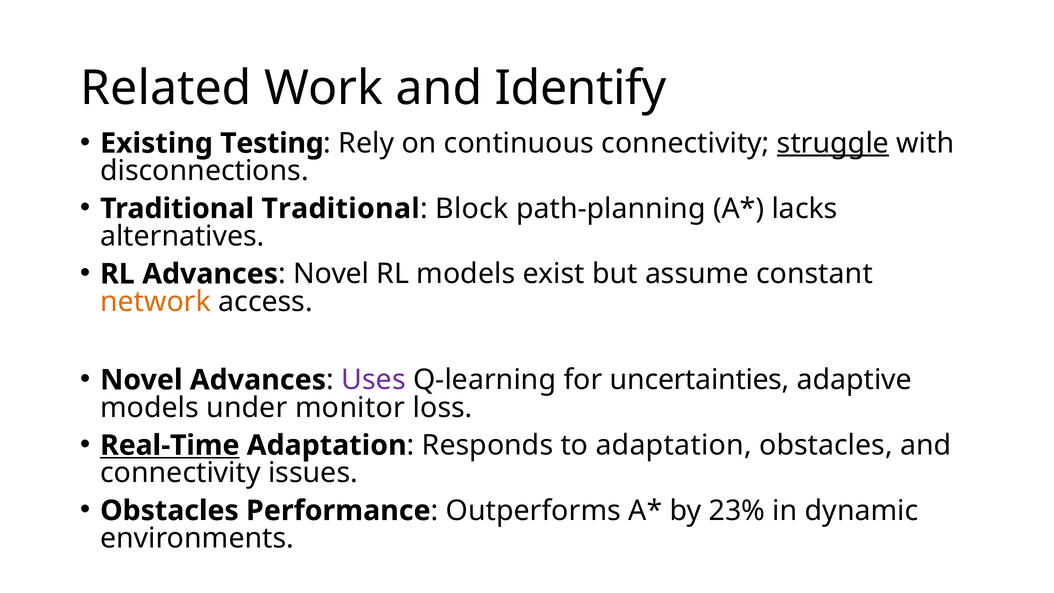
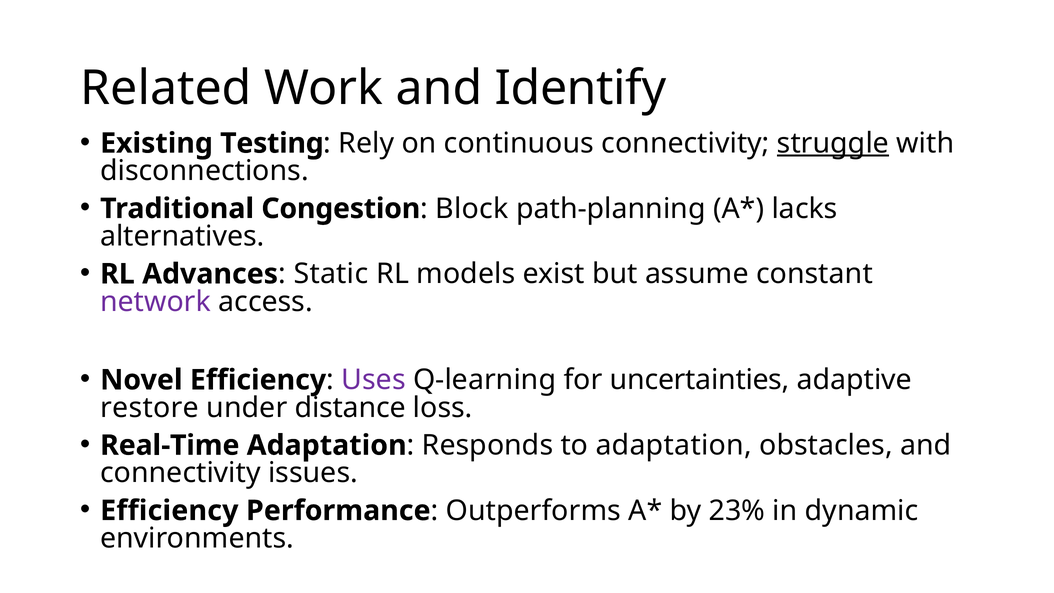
Traditional Traditional: Traditional -> Congestion
Novel at (331, 274): Novel -> Static
network colour: orange -> purple
Novel Advances: Advances -> Efficiency
models at (150, 408): models -> restore
monitor: monitor -> distance
Real-Time underline: present -> none
Obstacles at (169, 511): Obstacles -> Efficiency
